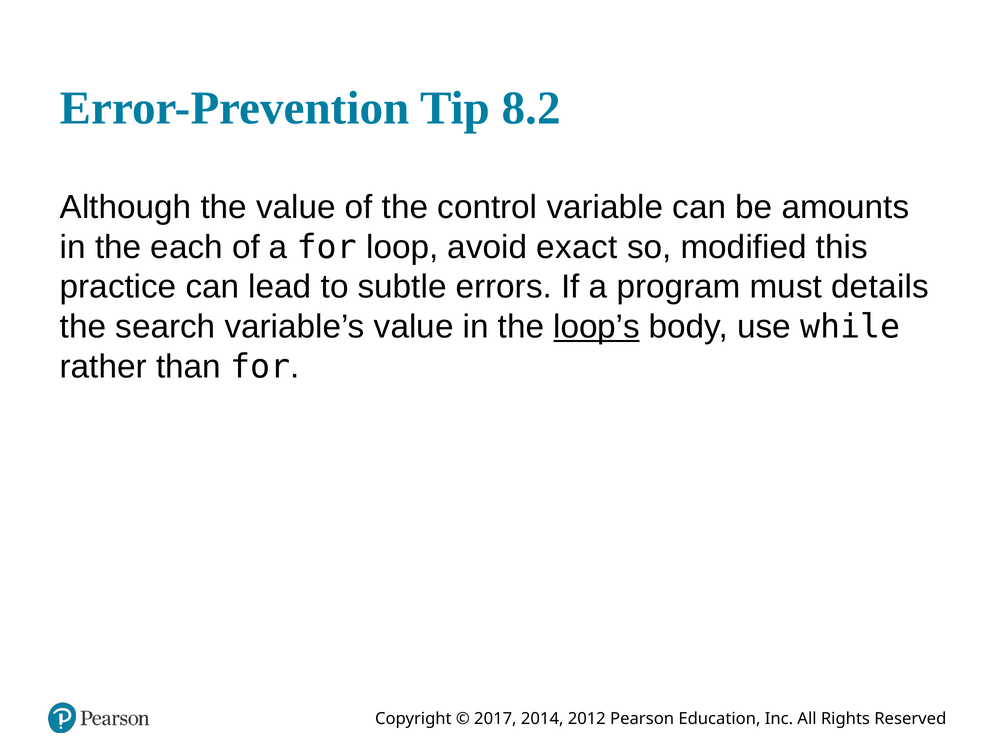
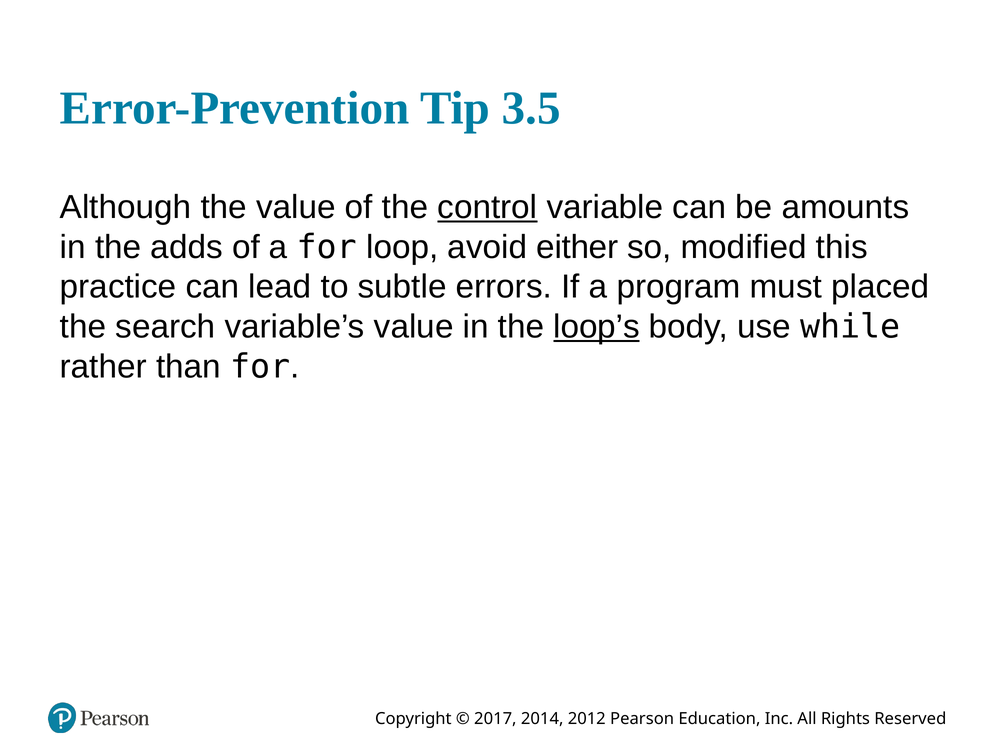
8.2: 8.2 -> 3.5
control underline: none -> present
each: each -> adds
exact: exact -> either
details: details -> placed
